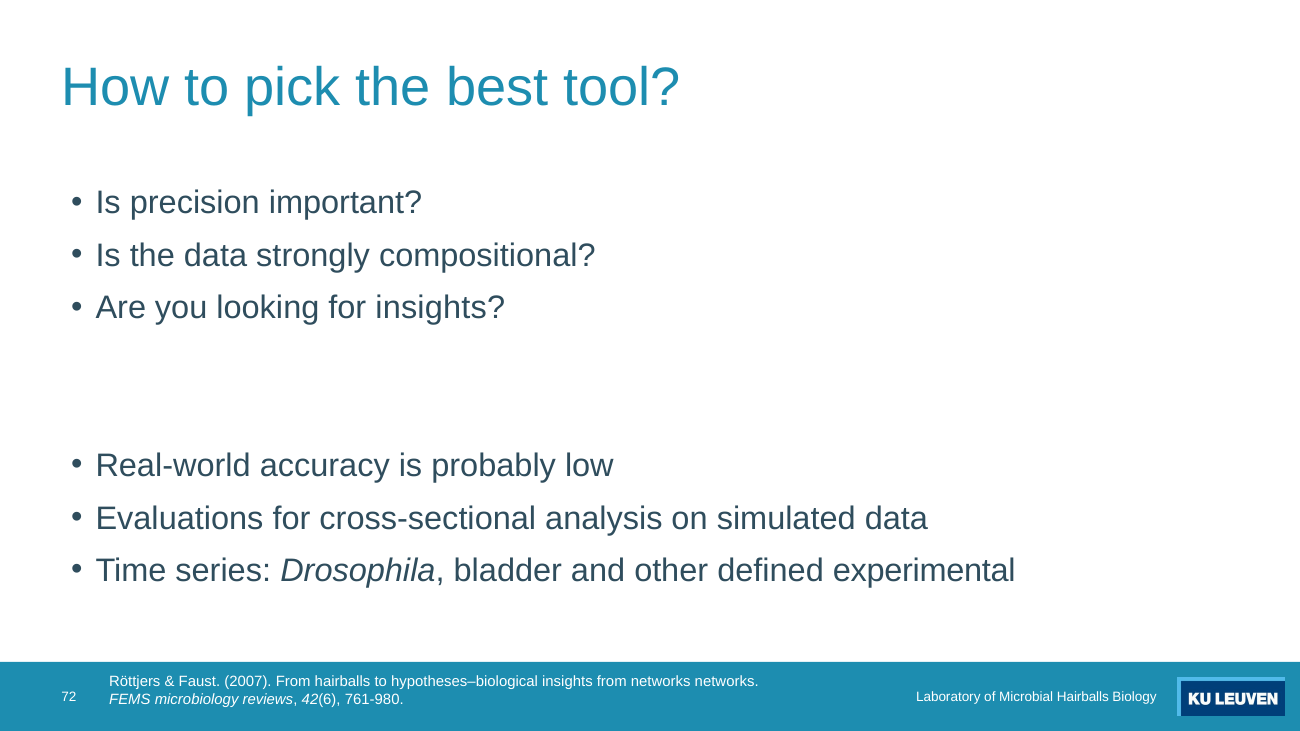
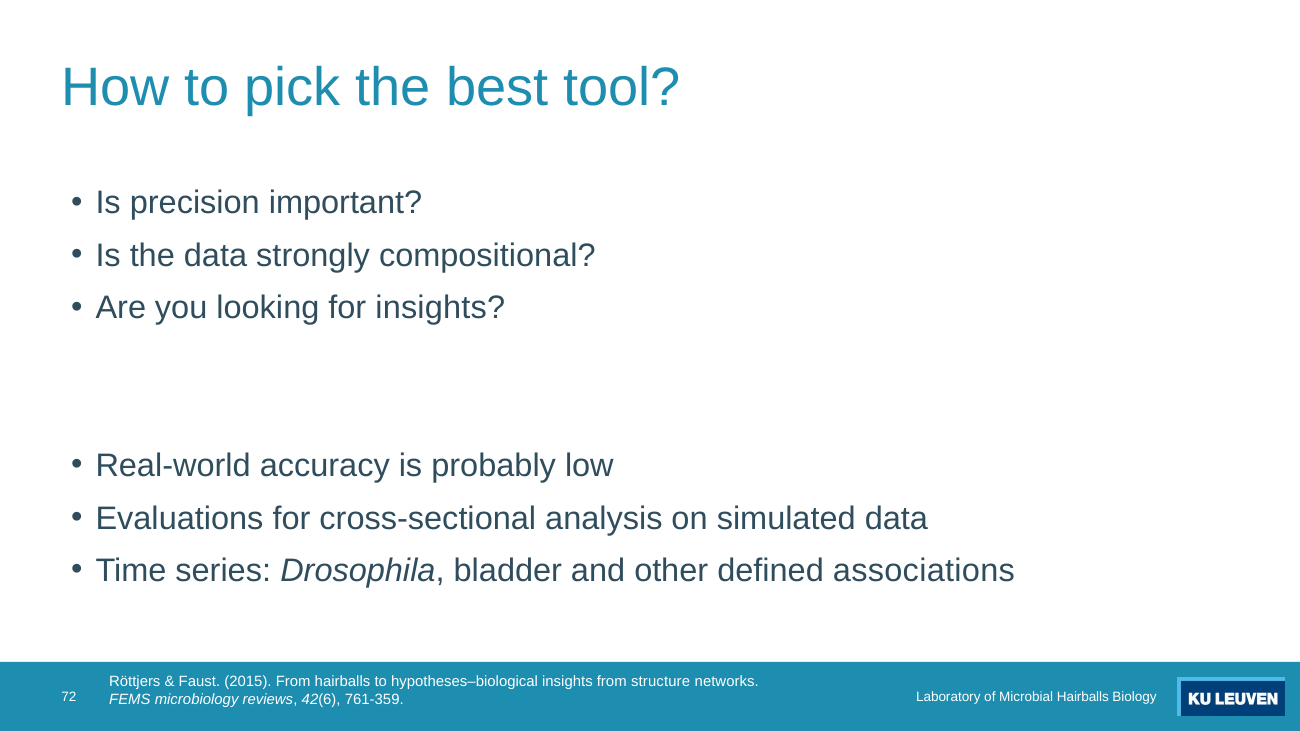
experimental: experimental -> associations
2007: 2007 -> 2015
from networks: networks -> structure
761-980: 761-980 -> 761-359
